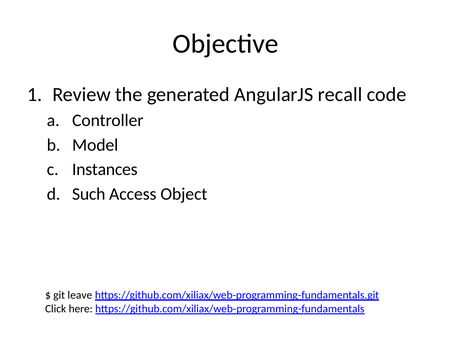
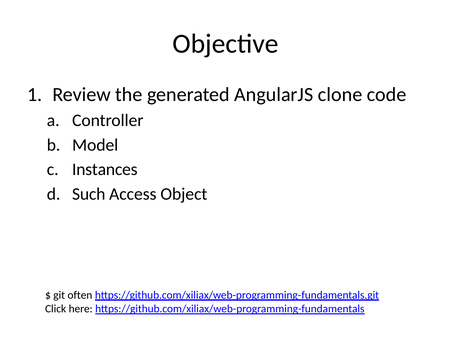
recall: recall -> clone
leave: leave -> often
